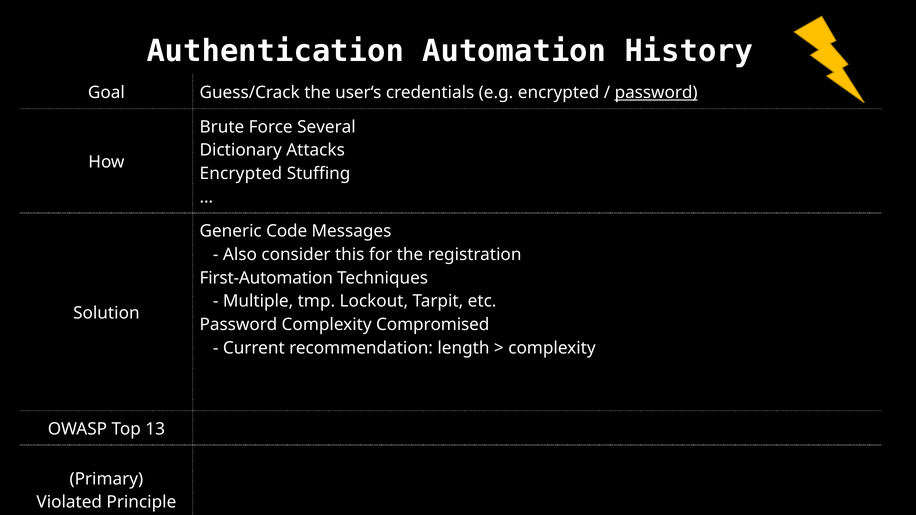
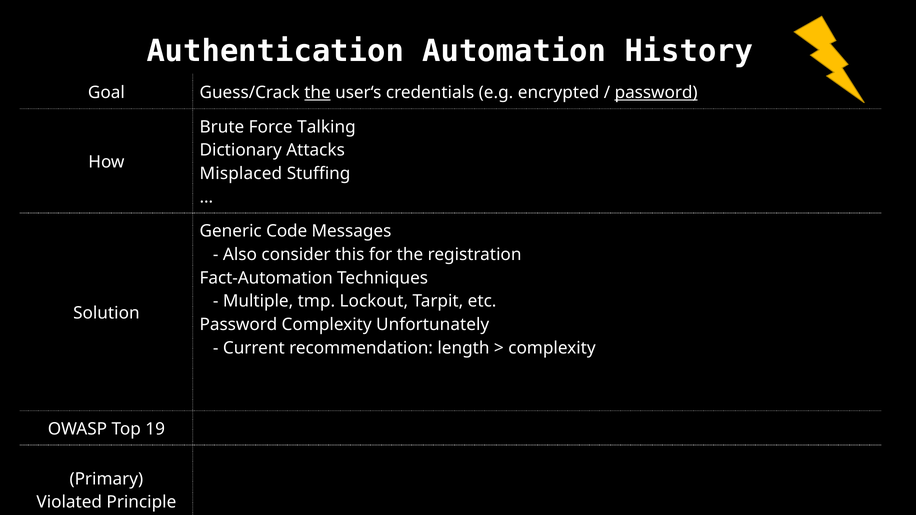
the at (317, 92) underline: none -> present
Several: Several -> Talking
Encrypted at (241, 174): Encrypted -> Misplaced
First-Automation: First-Automation -> Fact-Automation
Compromised: Compromised -> Unfortunately
13: 13 -> 19
